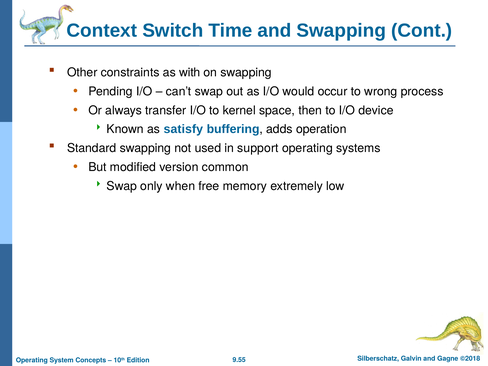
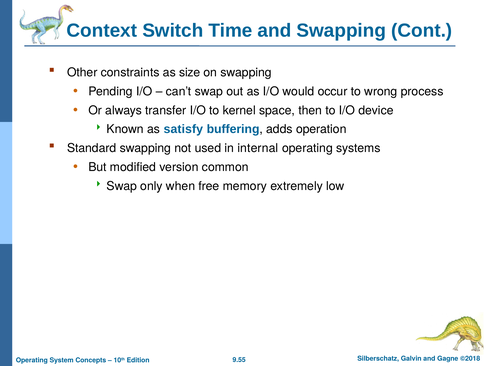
with: with -> size
support: support -> internal
